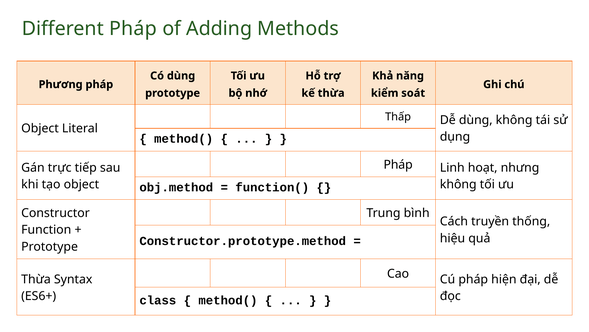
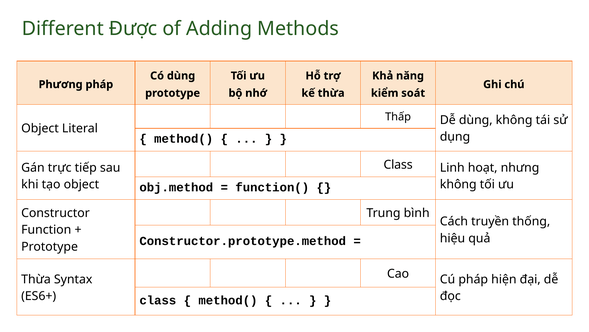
Different Pháp: Pháp -> Được
Pháp at (398, 164): Pháp -> Class
